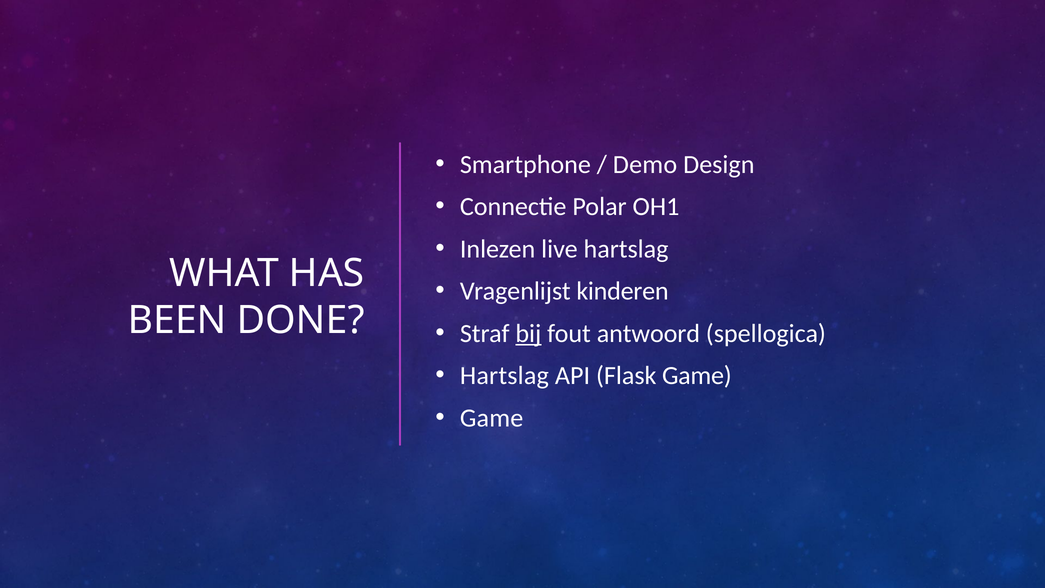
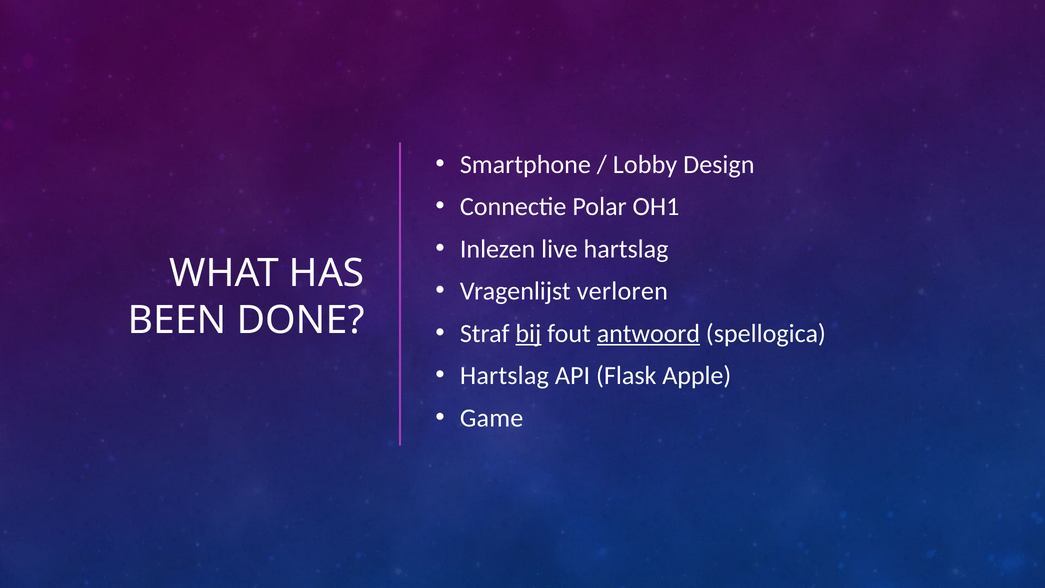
Demo: Demo -> Lobby
kinderen: kinderen -> verloren
antwoord underline: none -> present
Flask Game: Game -> Apple
